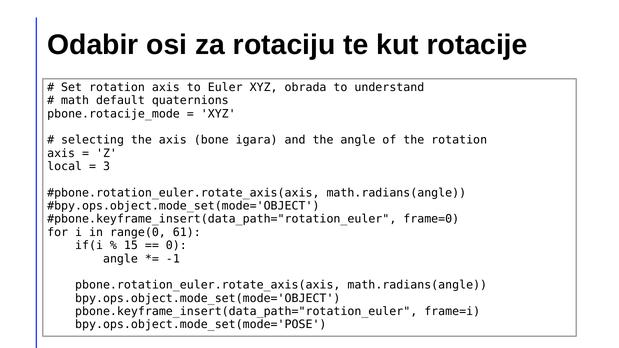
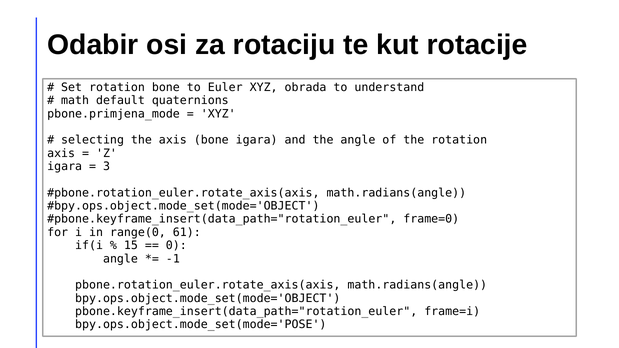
Set rotation axis: axis -> bone
pbone.rotacije_mode: pbone.rotacije_mode -> pbone.primjena_mode
local at (65, 167): local -> igara
